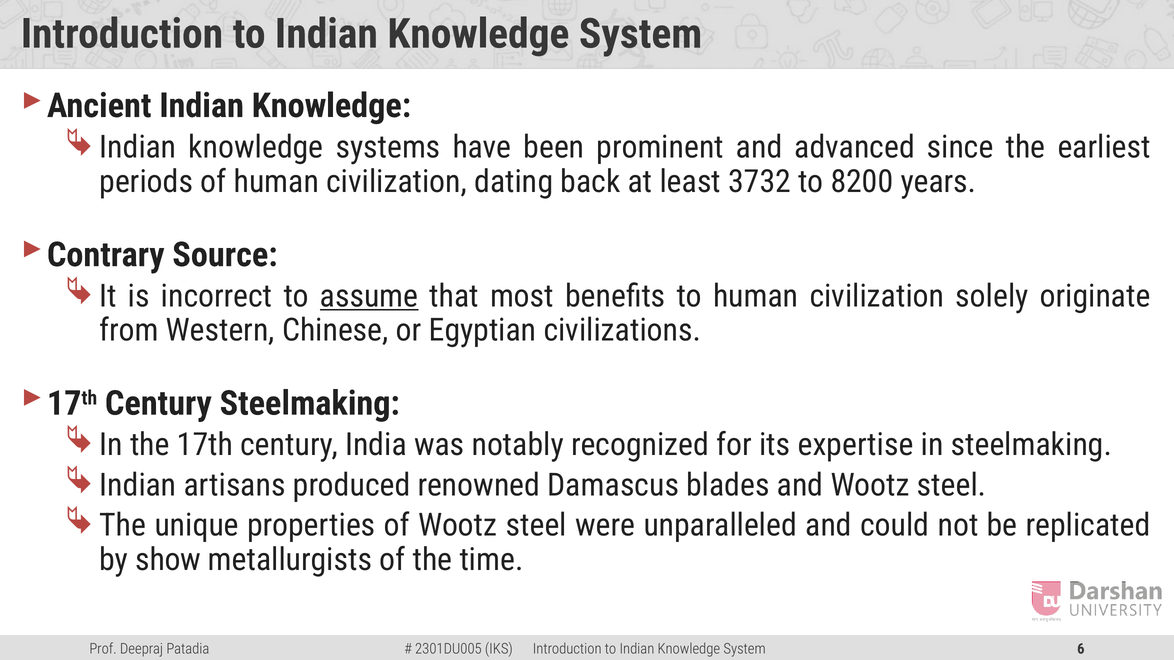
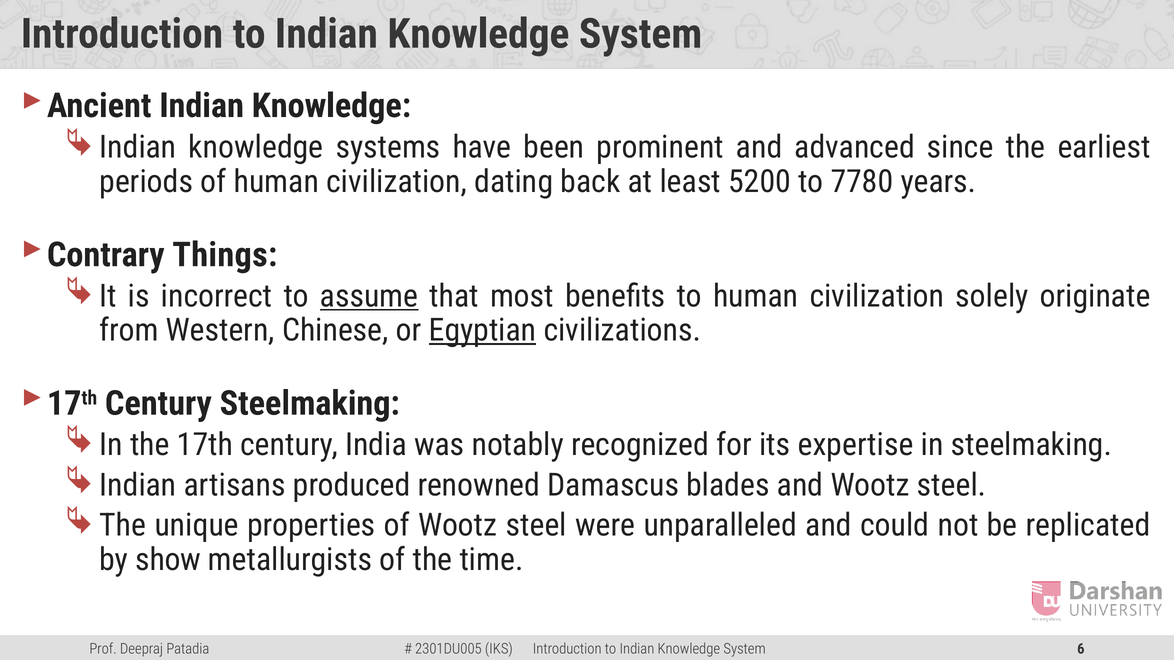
3732: 3732 -> 5200
8200: 8200 -> 7780
Source: Source -> Things
Egyptian underline: none -> present
